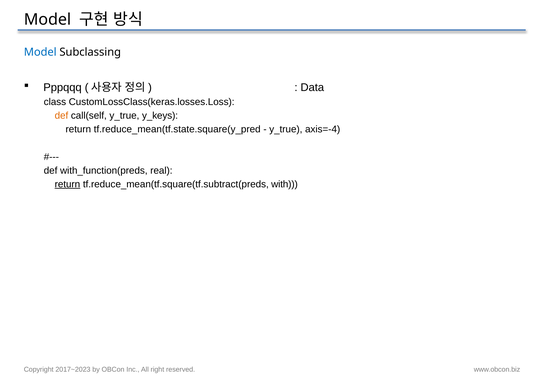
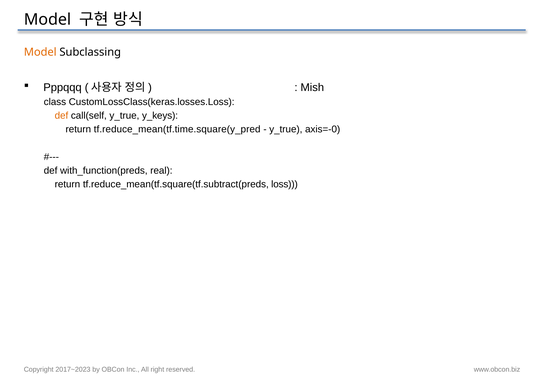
Model at (40, 52) colour: blue -> orange
Data: Data -> Mish
tf.reduce_mean(tf.state.square(y_pred: tf.reduce_mean(tf.state.square(y_pred -> tf.reduce_mean(tf.time.square(y_pred
axis=-4: axis=-4 -> axis=-0
return at (67, 184) underline: present -> none
with: with -> loss
